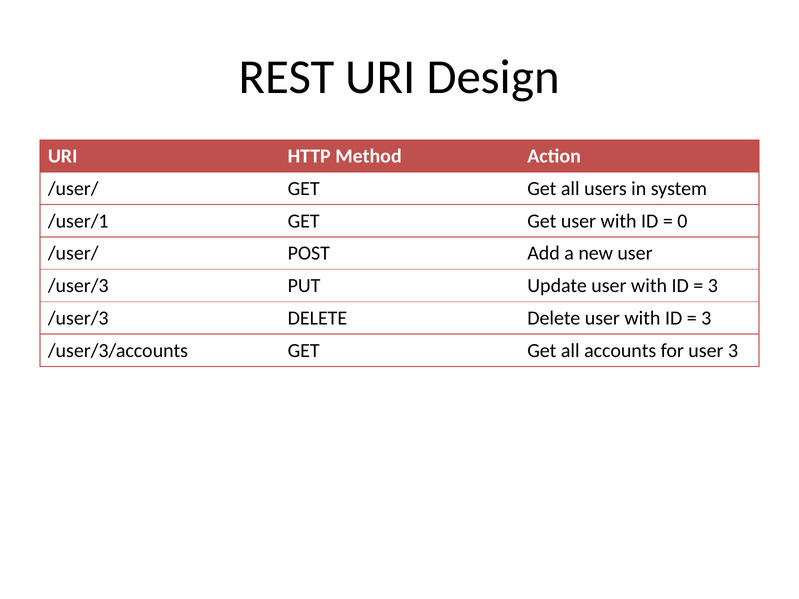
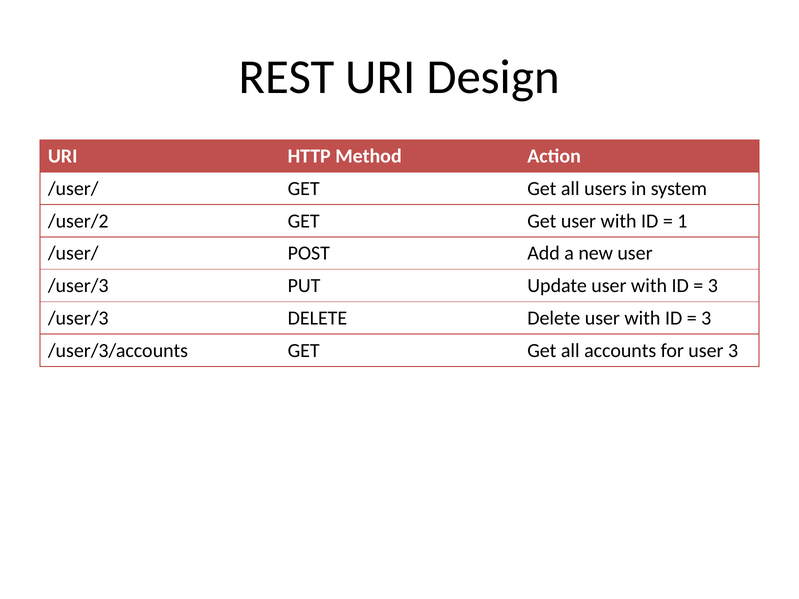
/user/1: /user/1 -> /user/2
0: 0 -> 1
